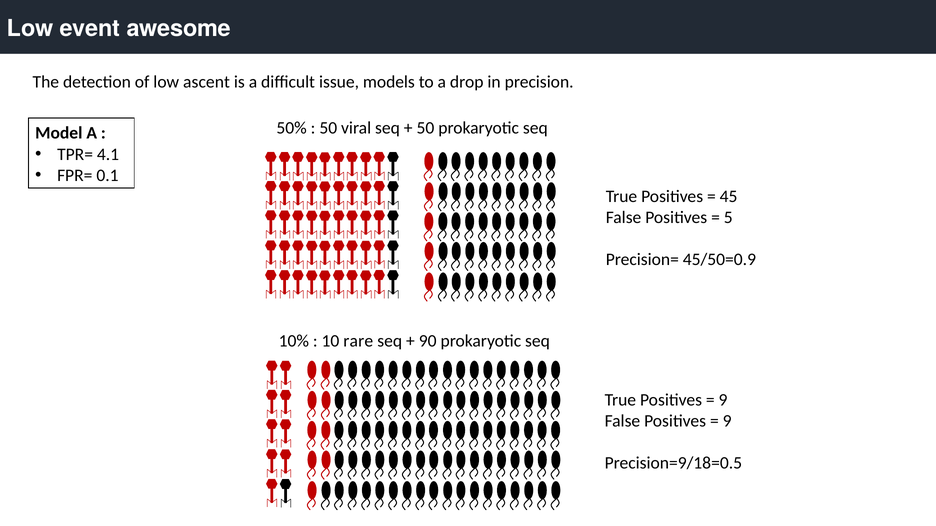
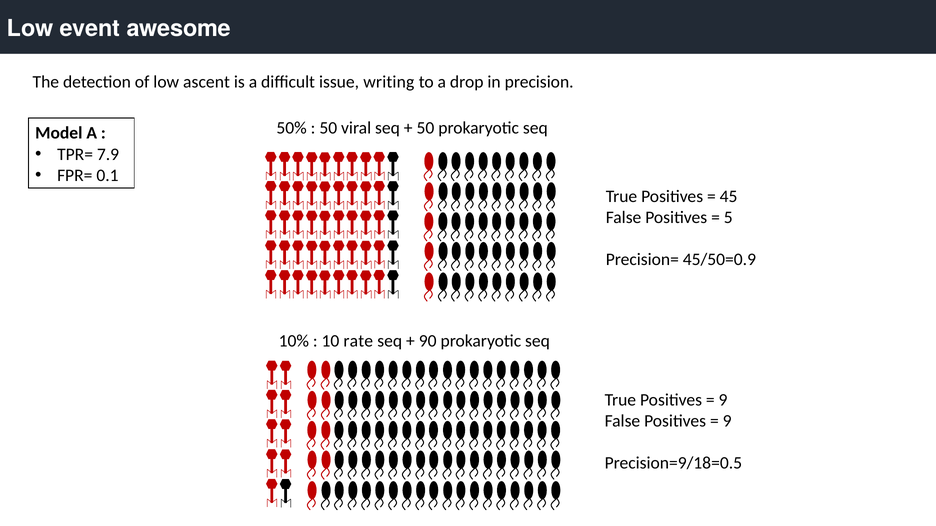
models: models -> writing
4.1: 4.1 -> 7.9
rare: rare -> rate
